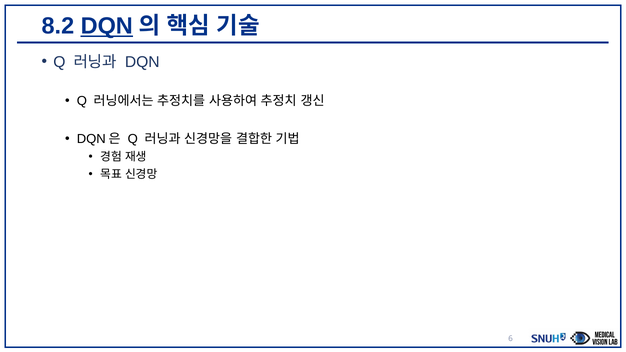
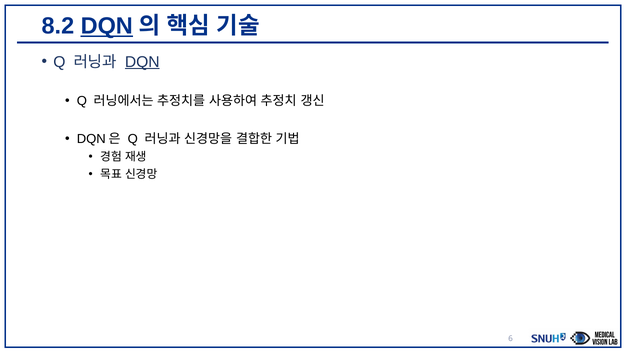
DQN at (142, 62) underline: none -> present
